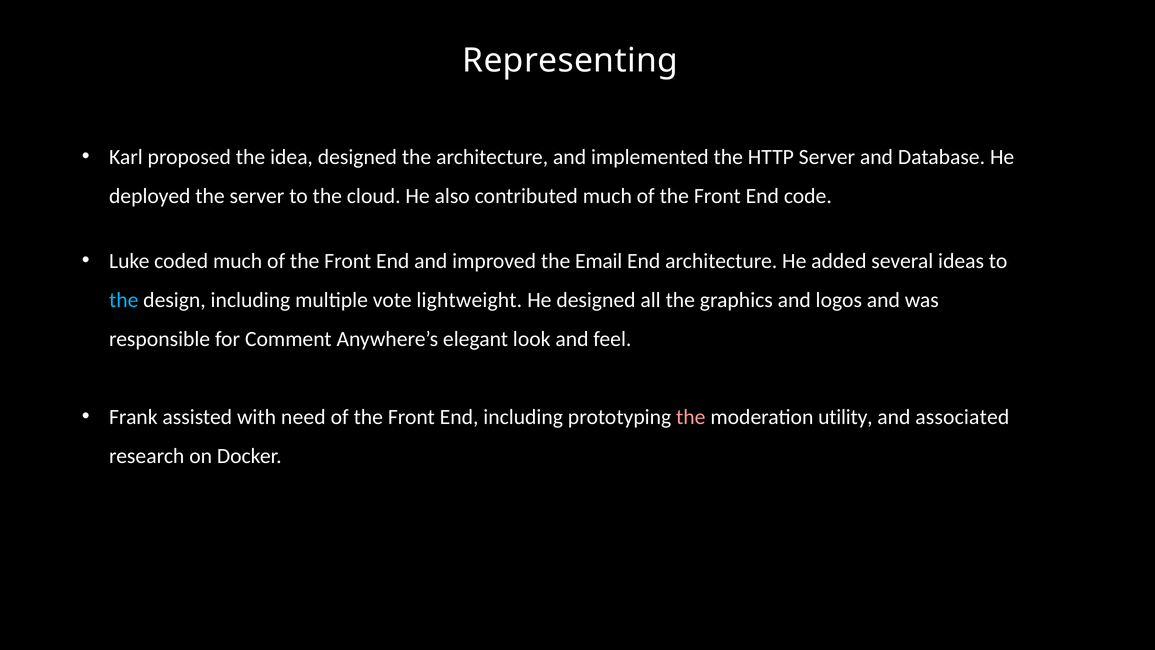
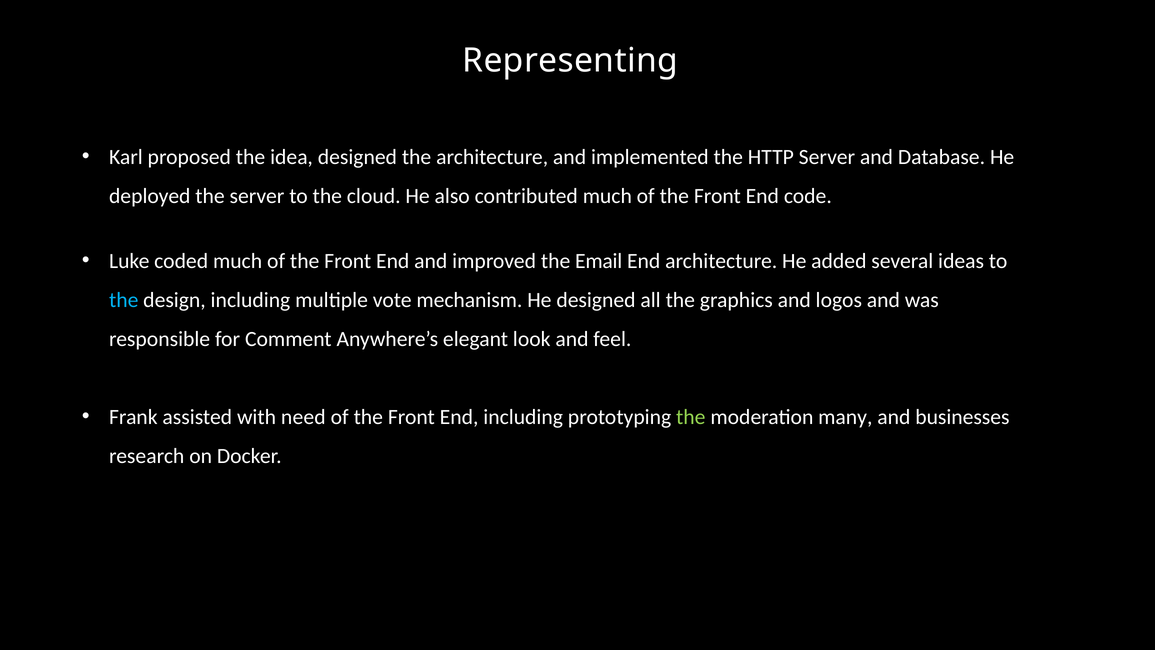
lightweight: lightweight -> mechanism
the at (691, 417) colour: pink -> light green
utility: utility -> many
associated: associated -> businesses
